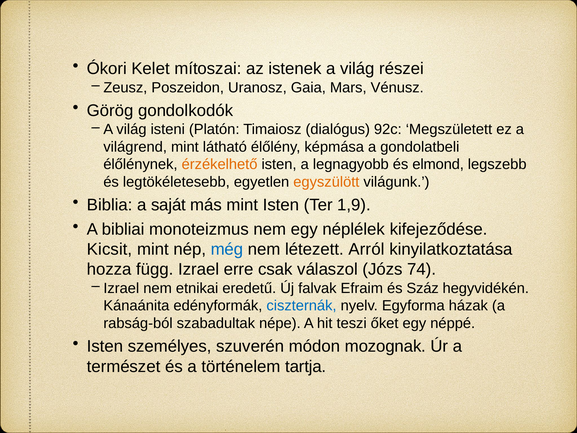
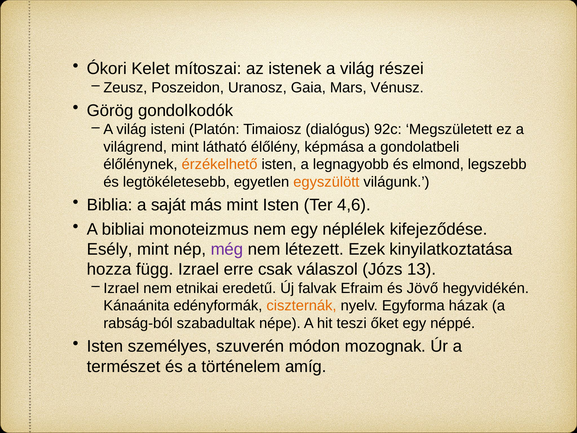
1,9: 1,9 -> 4,6
Kicsit: Kicsit -> Esély
még colour: blue -> purple
Arról: Arról -> Ezek
74: 74 -> 13
Száz: Száz -> Jövő
ciszternák colour: blue -> orange
tartja: tartja -> amíg
